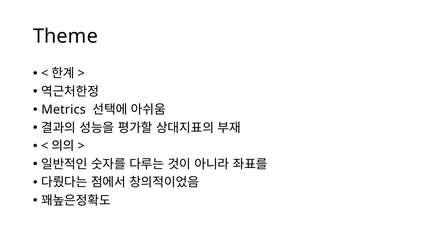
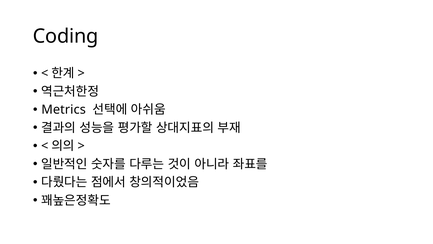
Theme: Theme -> Coding
